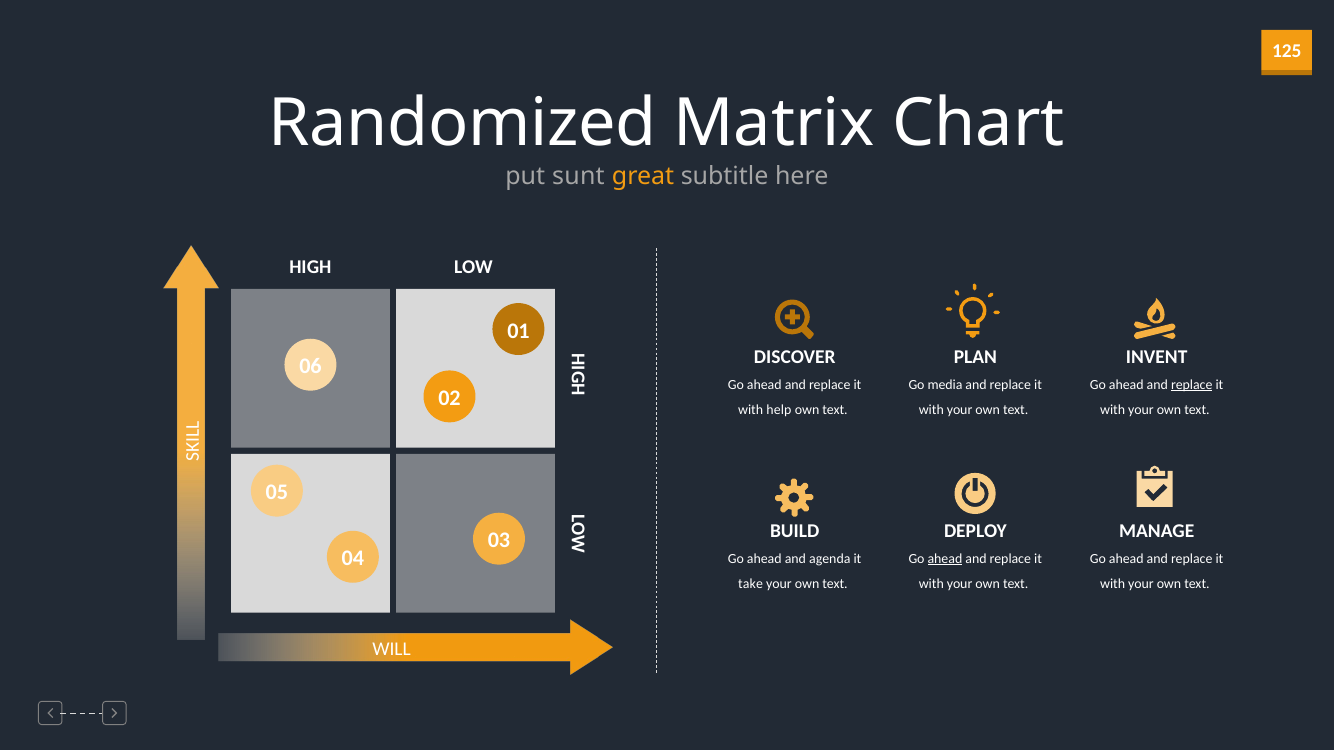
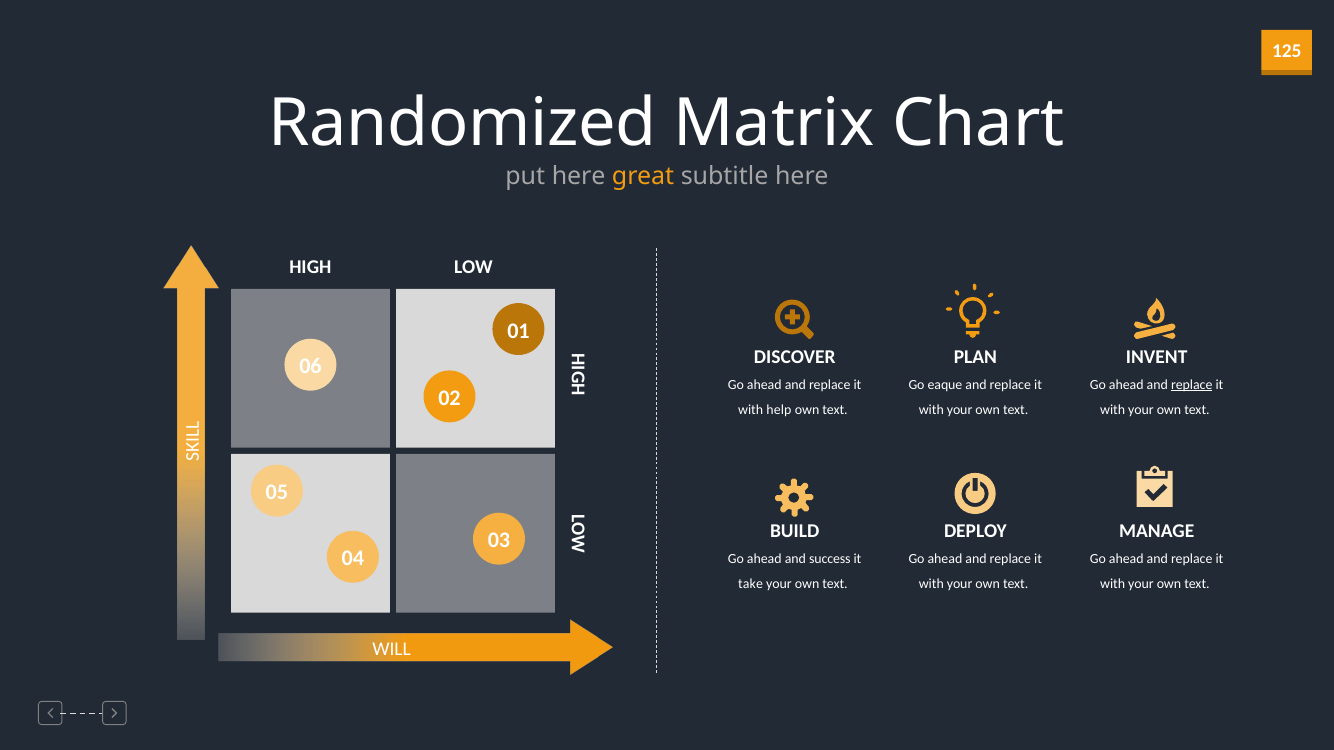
put sunt: sunt -> here
media: media -> eaque
agenda: agenda -> success
ahead at (945, 559) underline: present -> none
